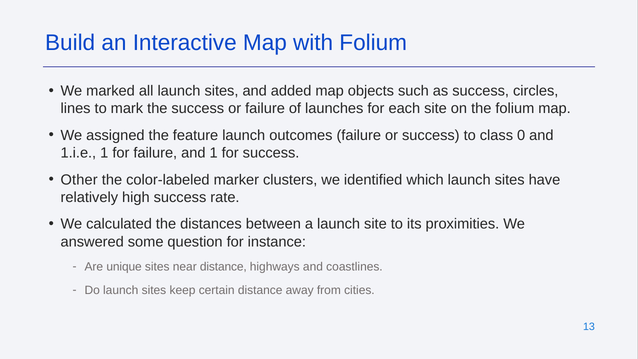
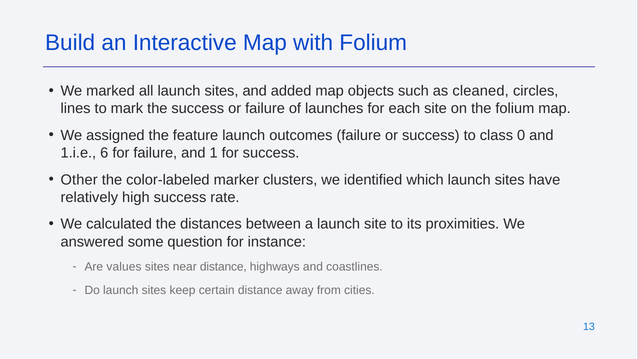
as success: success -> cleaned
1.i.e 1: 1 -> 6
unique: unique -> values
